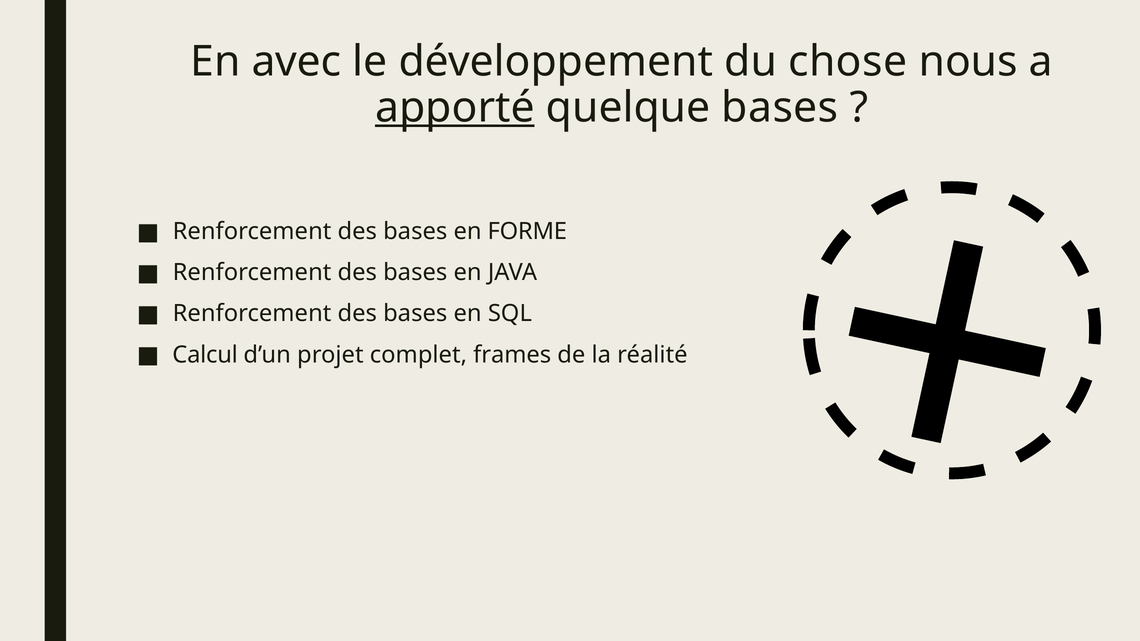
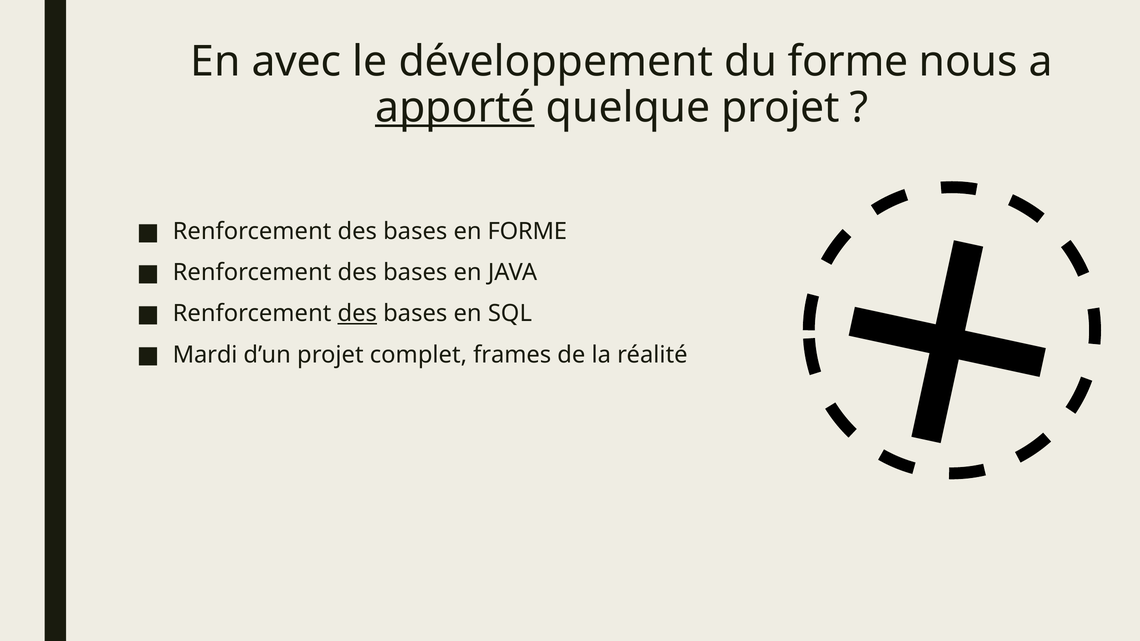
du chose: chose -> forme
quelque bases: bases -> projet
des at (357, 314) underline: none -> present
Calcul: Calcul -> Mardi
